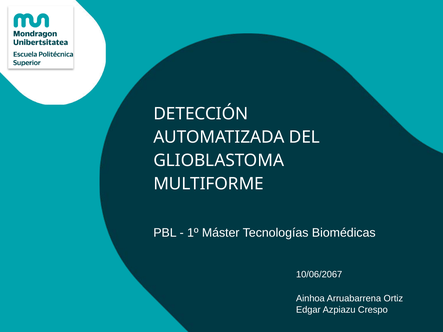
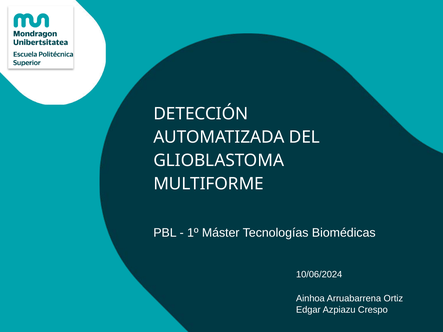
10/06/2067: 10/06/2067 -> 10/06/2024
